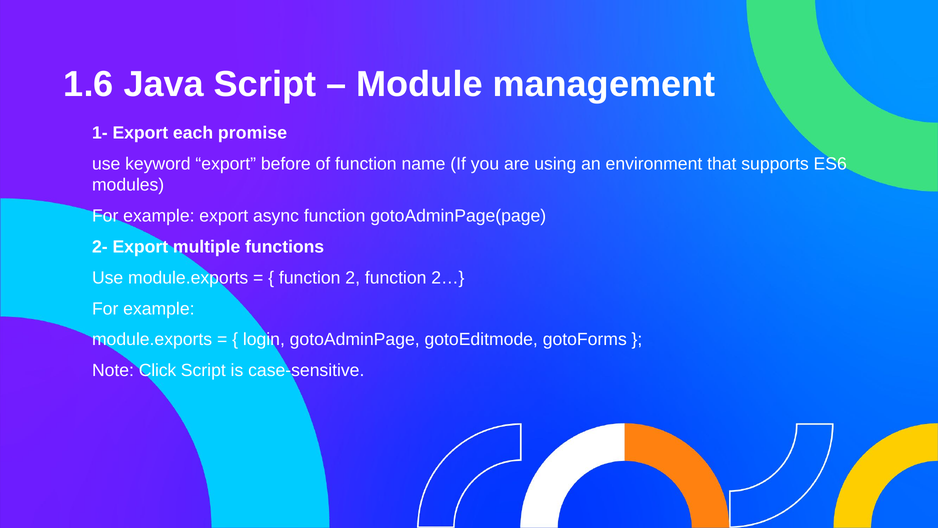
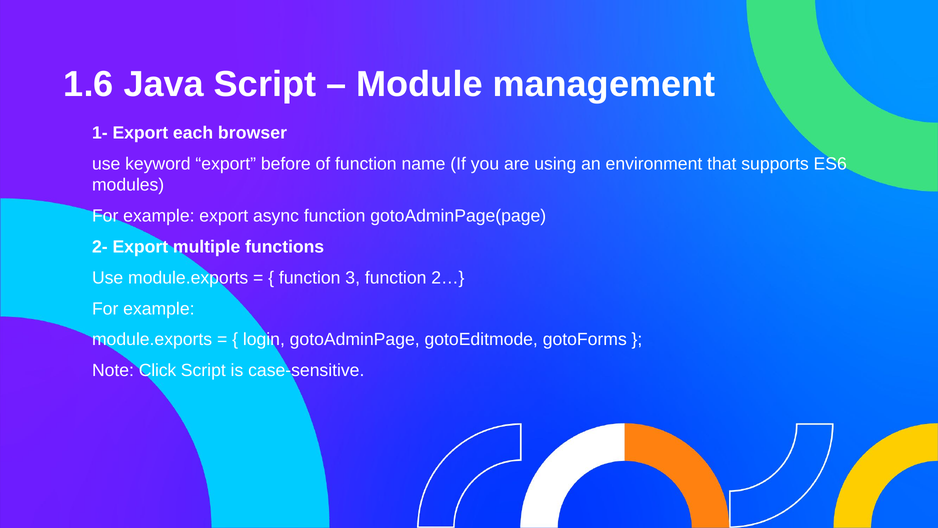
promise: promise -> browser
2: 2 -> 3
